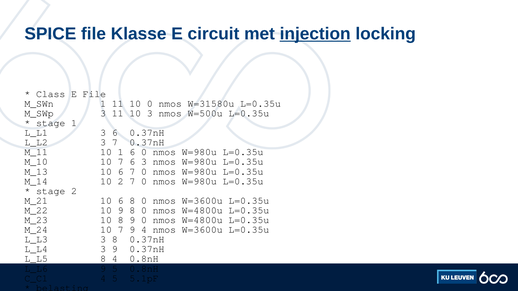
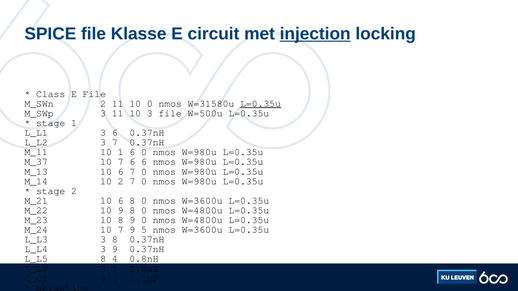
M_SWn 1: 1 -> 2
L=0.35u at (260, 104) underline: none -> present
10 3 nmos: nmos -> file
M_10: M_10 -> M_37
6 3: 3 -> 6
7 9 4: 4 -> 5
